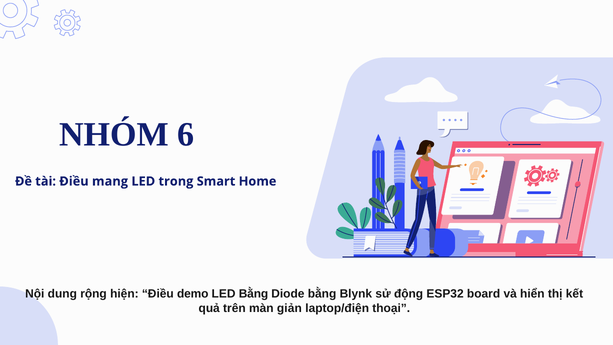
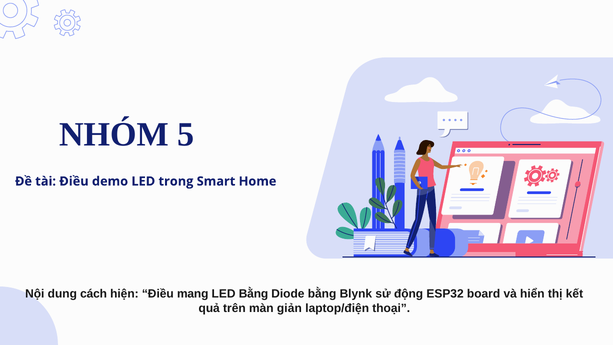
6: 6 -> 5
mang: mang -> demo
rộng: rộng -> cách
demo: demo -> mang
